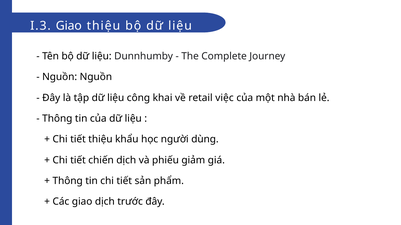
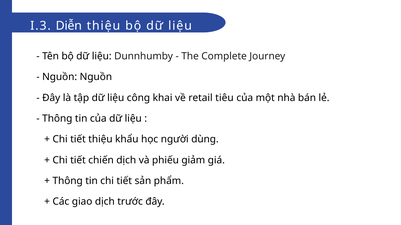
I.3 Giao: Giao -> Diễn
việc: việc -> tiêu
